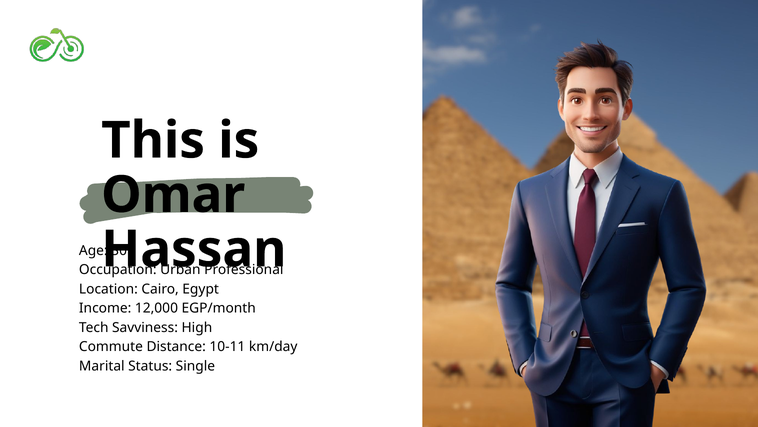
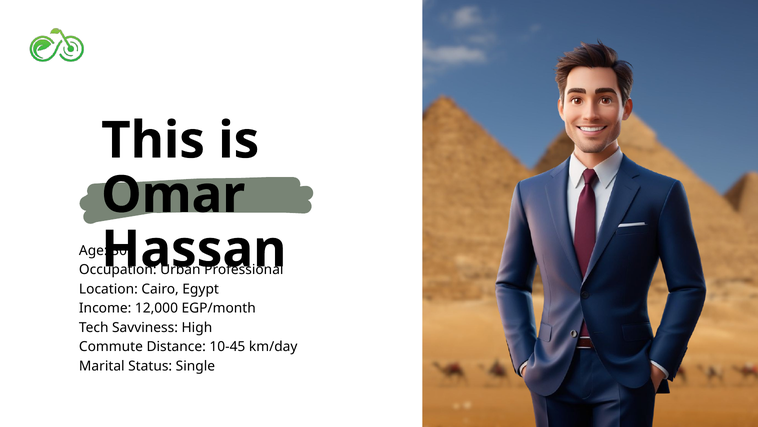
10-11: 10-11 -> 10-45
